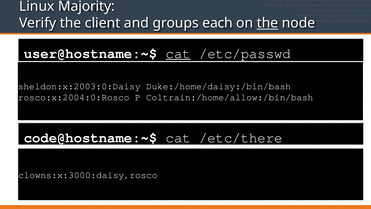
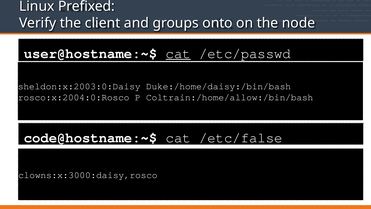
Majority: Majority -> Prefixed
each: each -> onto
the at (268, 23) underline: present -> none
/etc/there: /etc/there -> /etc/false
